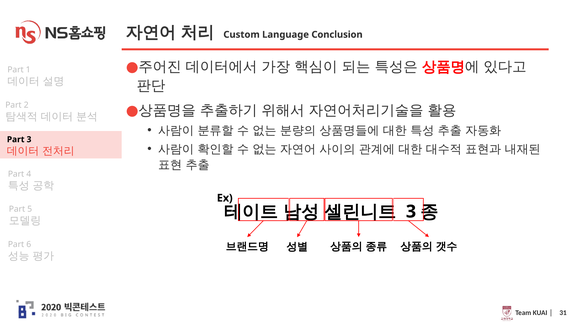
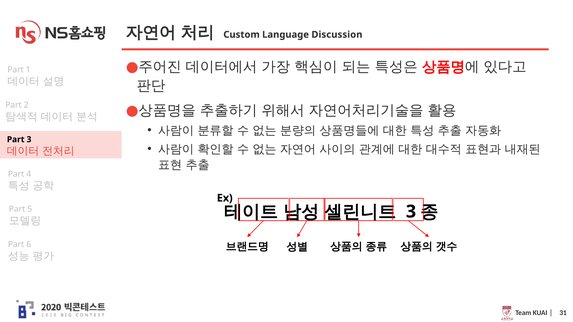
Conclusion: Conclusion -> Discussion
